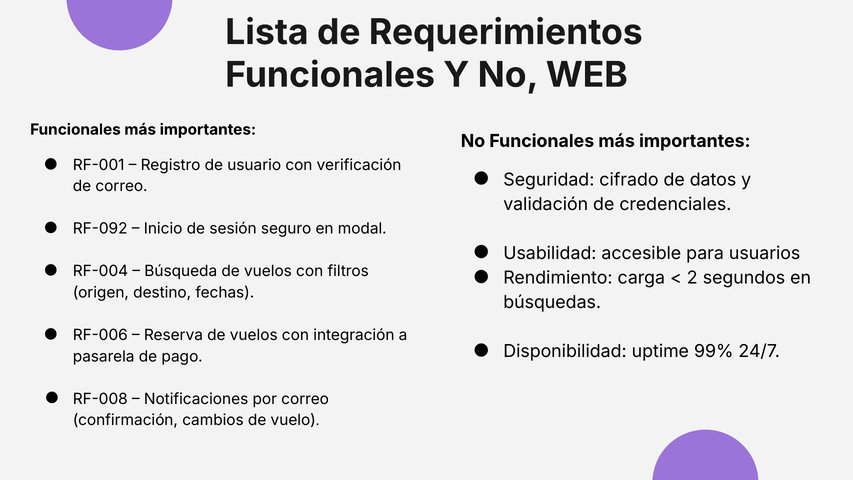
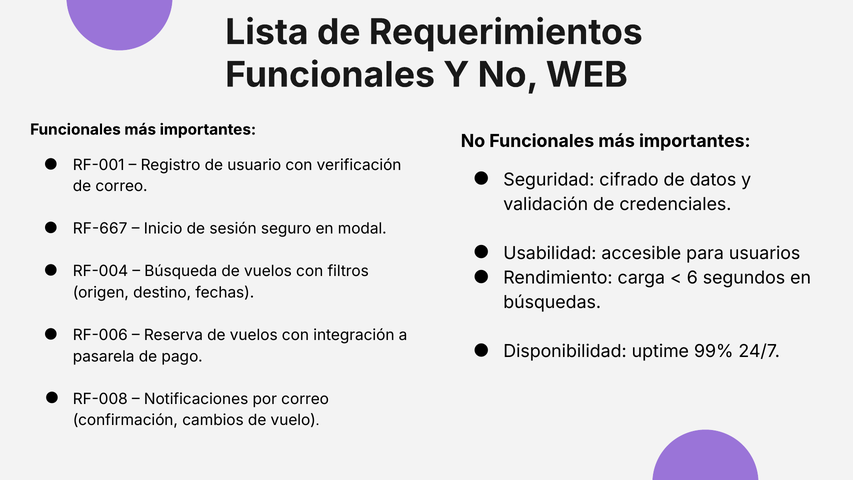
RF-092: RF-092 -> RF-667
2: 2 -> 6
